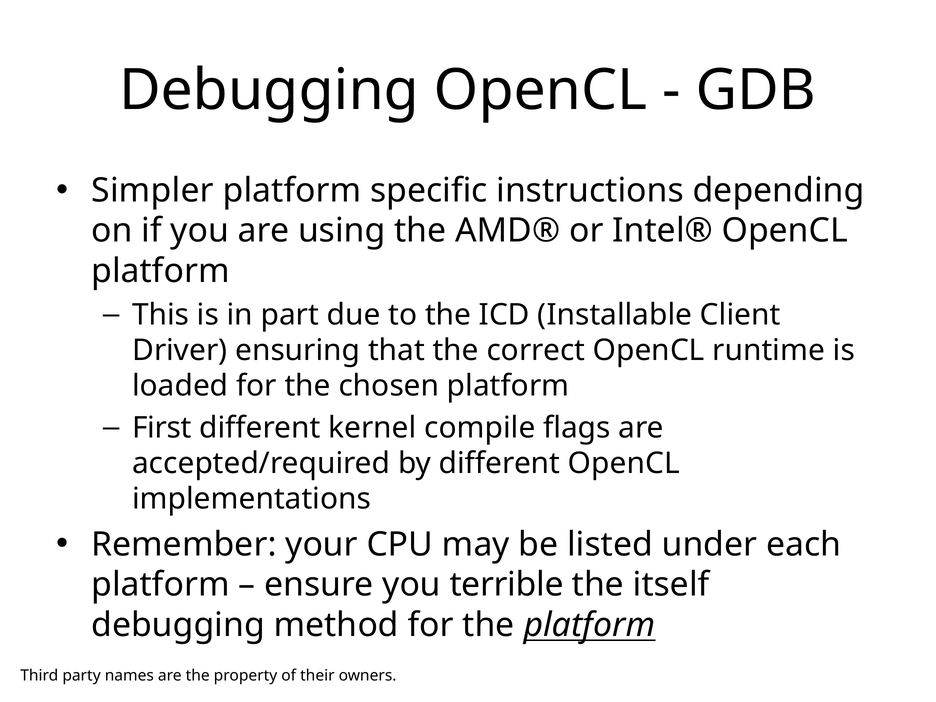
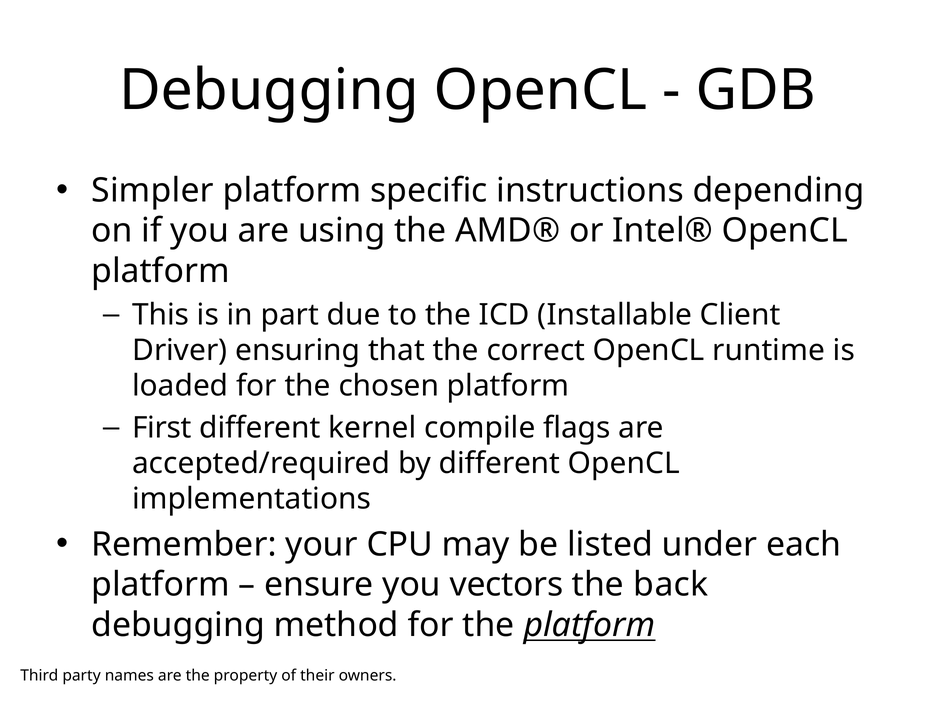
terrible: terrible -> vectors
itself: itself -> back
